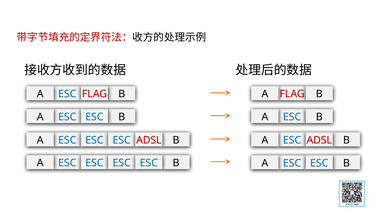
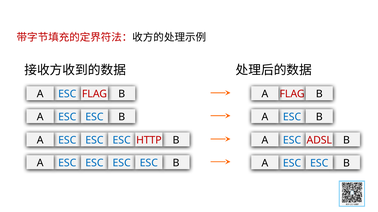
ESC ADSL: ADSL -> HTTP
